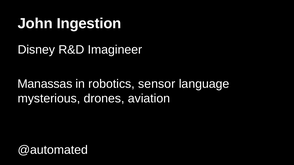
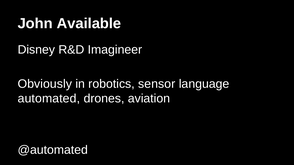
Ingestion: Ingestion -> Available
Manassas: Manassas -> Obviously
mysterious: mysterious -> automated
